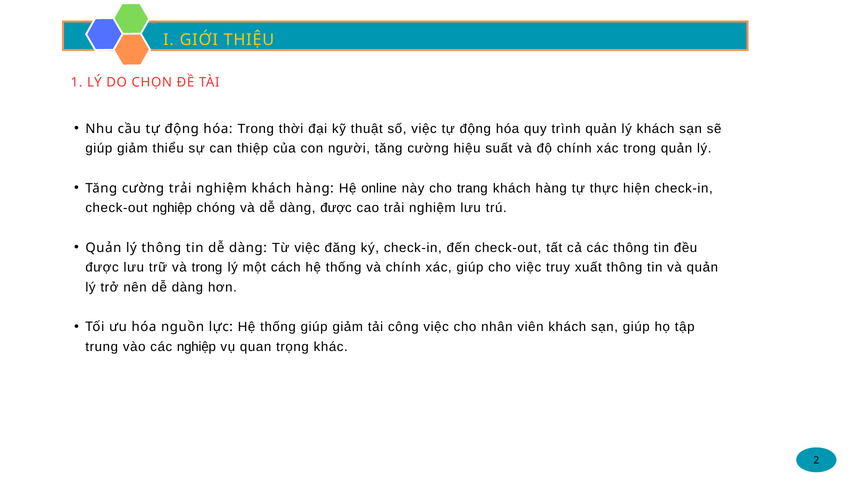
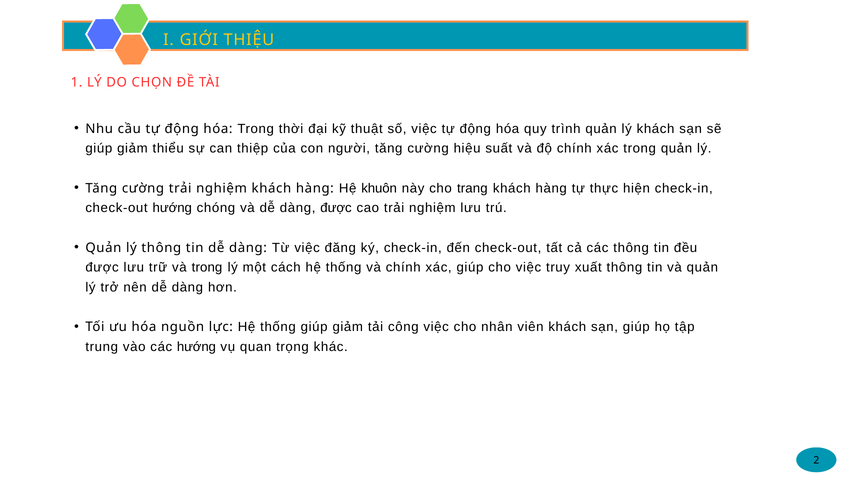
online: online -> khuôn
check-out nghiệp: nghiệp -> hướng
các nghiệp: nghiệp -> hướng
